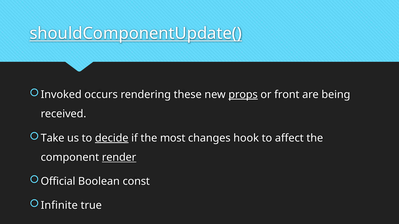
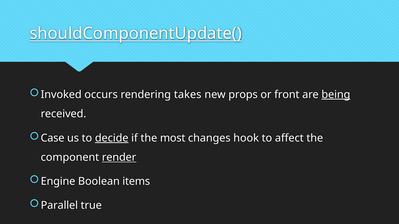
these: these -> takes
props underline: present -> none
being underline: none -> present
Take: Take -> Case
Official: Official -> Engine
const: const -> items
Infinite: Infinite -> Parallel
